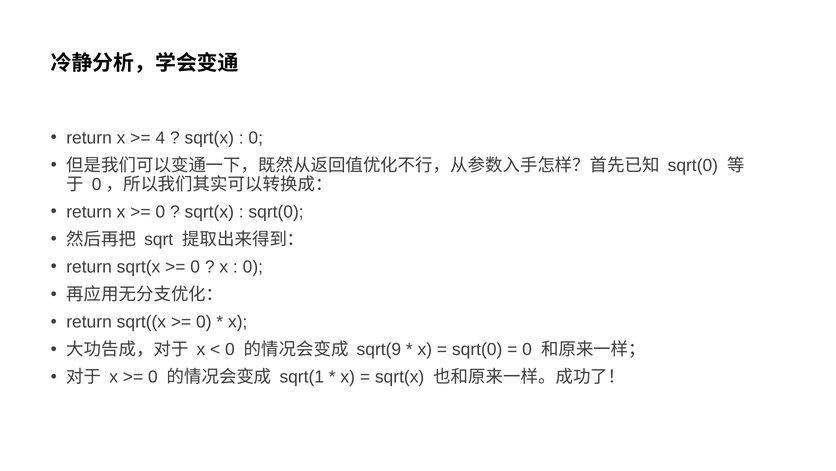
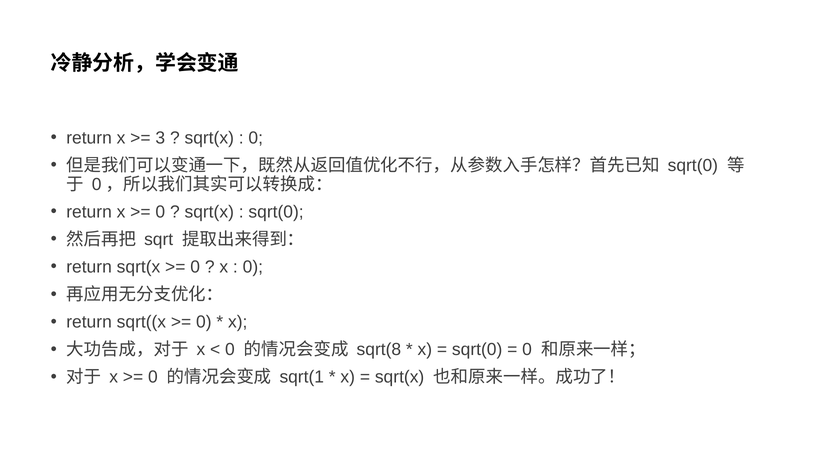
4: 4 -> 3
sqrt(9: sqrt(9 -> sqrt(8
